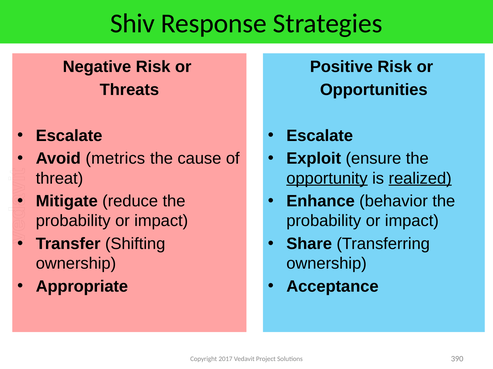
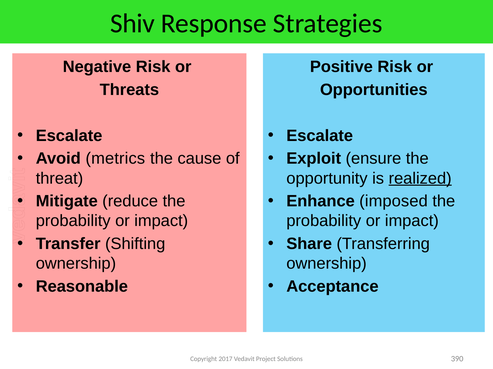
opportunity underline: present -> none
behavior: behavior -> imposed
Appropriate: Appropriate -> Reasonable
